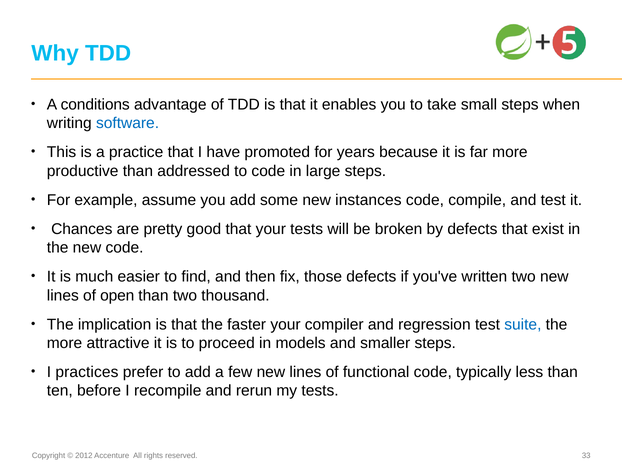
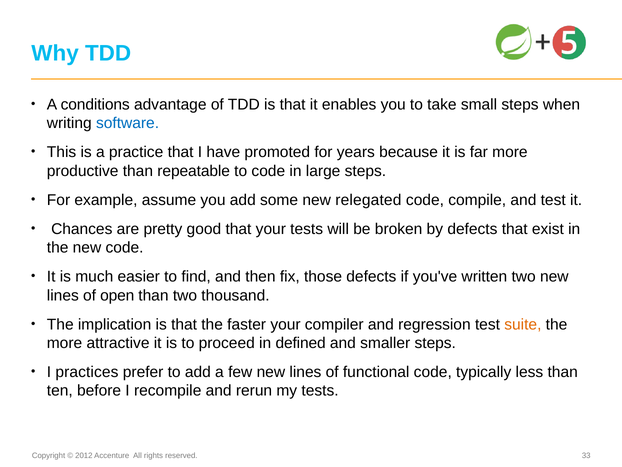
addressed: addressed -> repeatable
instances: instances -> relegated
suite colour: blue -> orange
models: models -> defined
